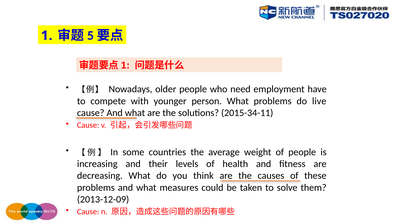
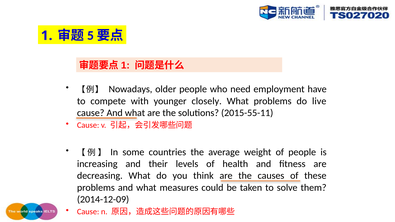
person: person -> closely
2015-34-11: 2015-34-11 -> 2015-55-11
2013-12-09: 2013-12-09 -> 2014-12-09
